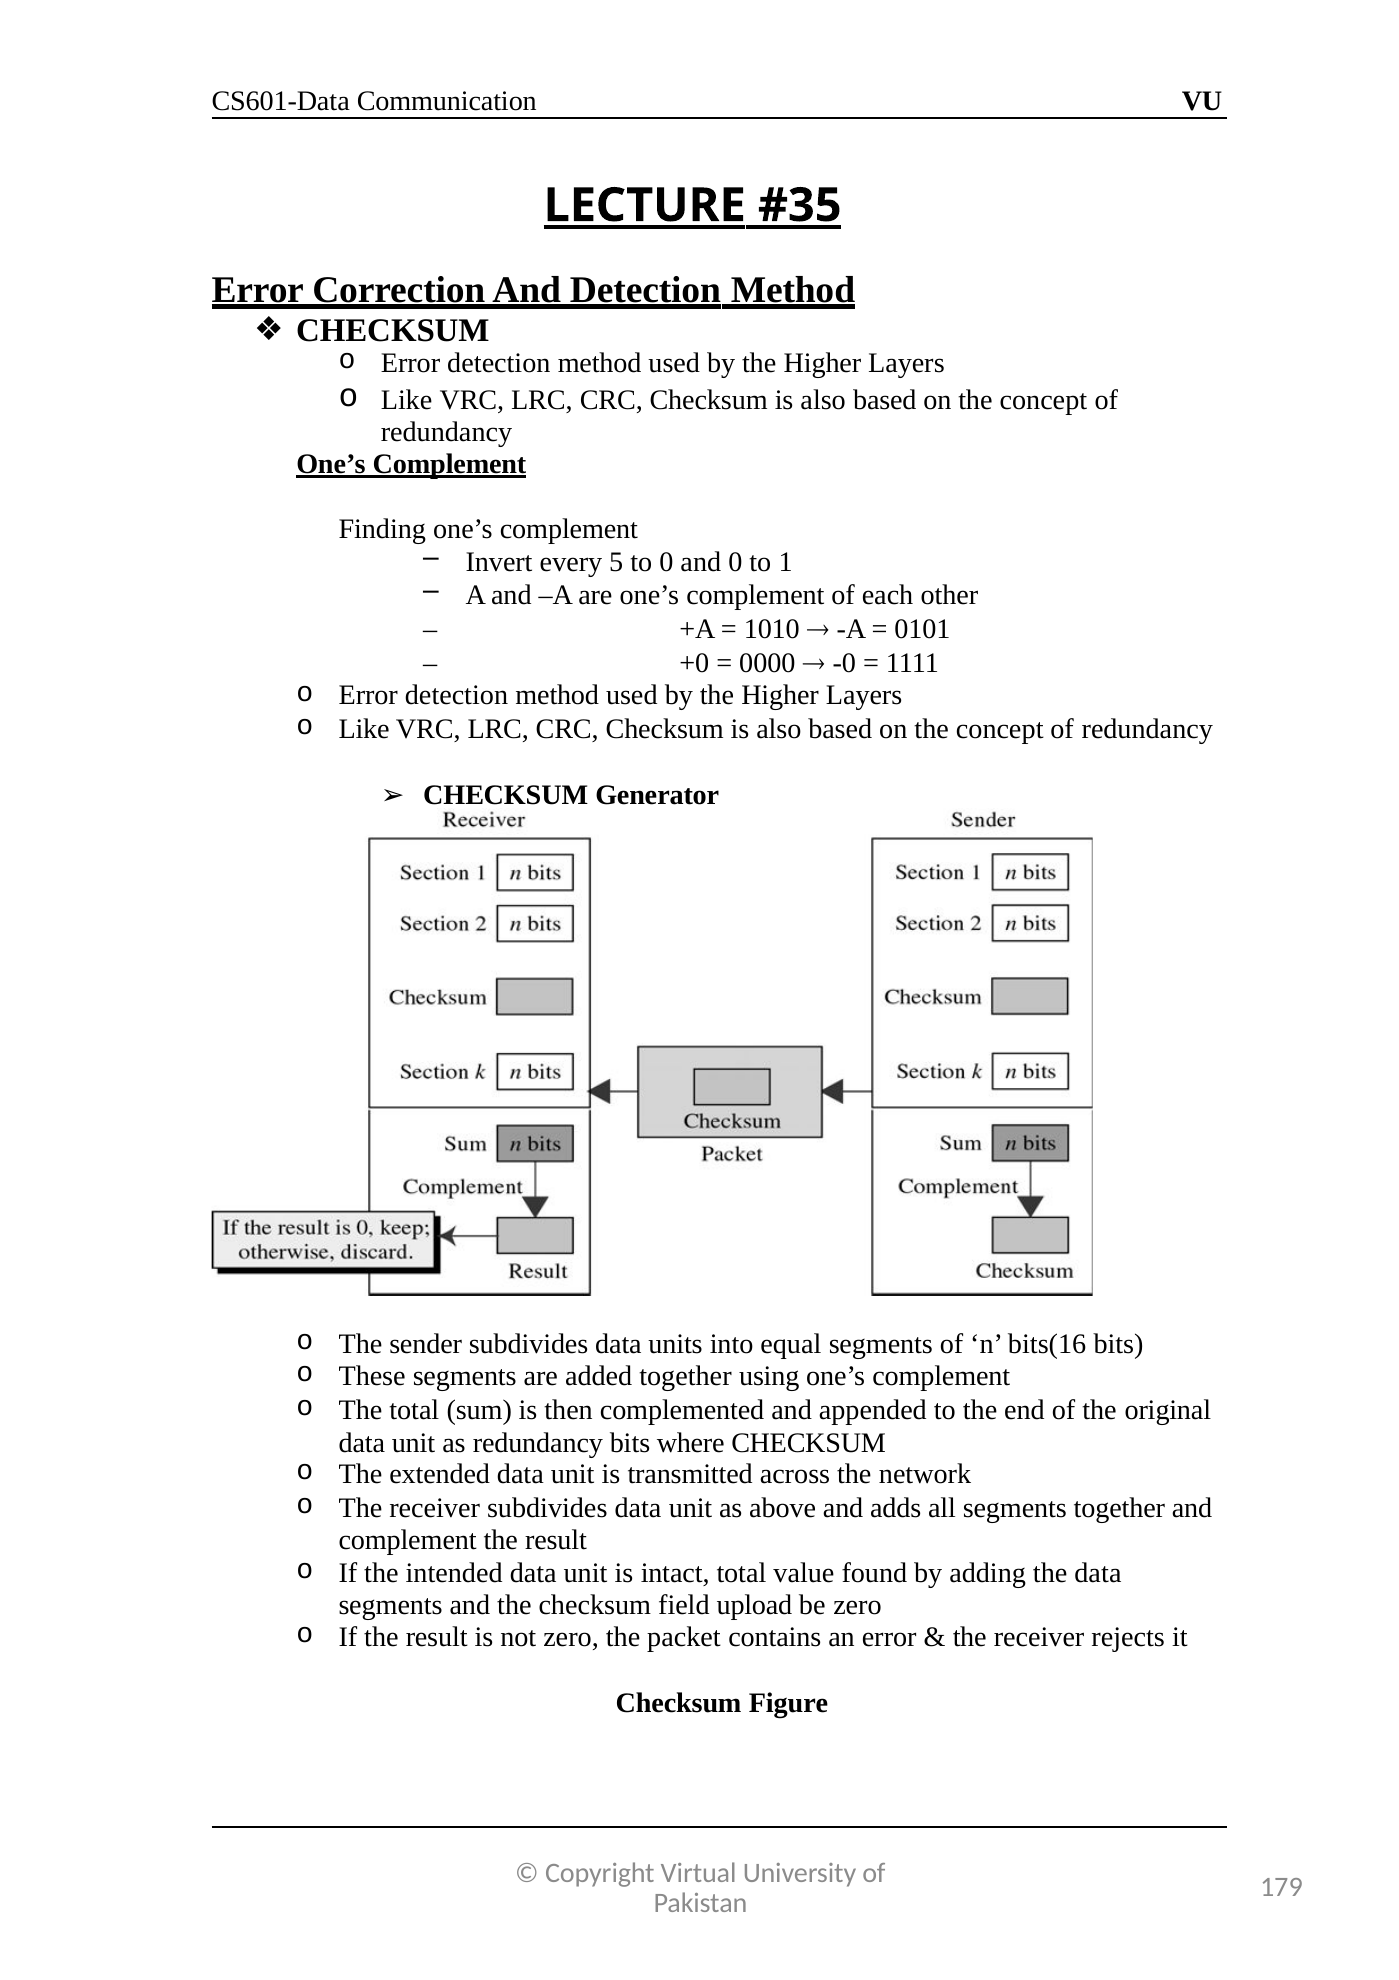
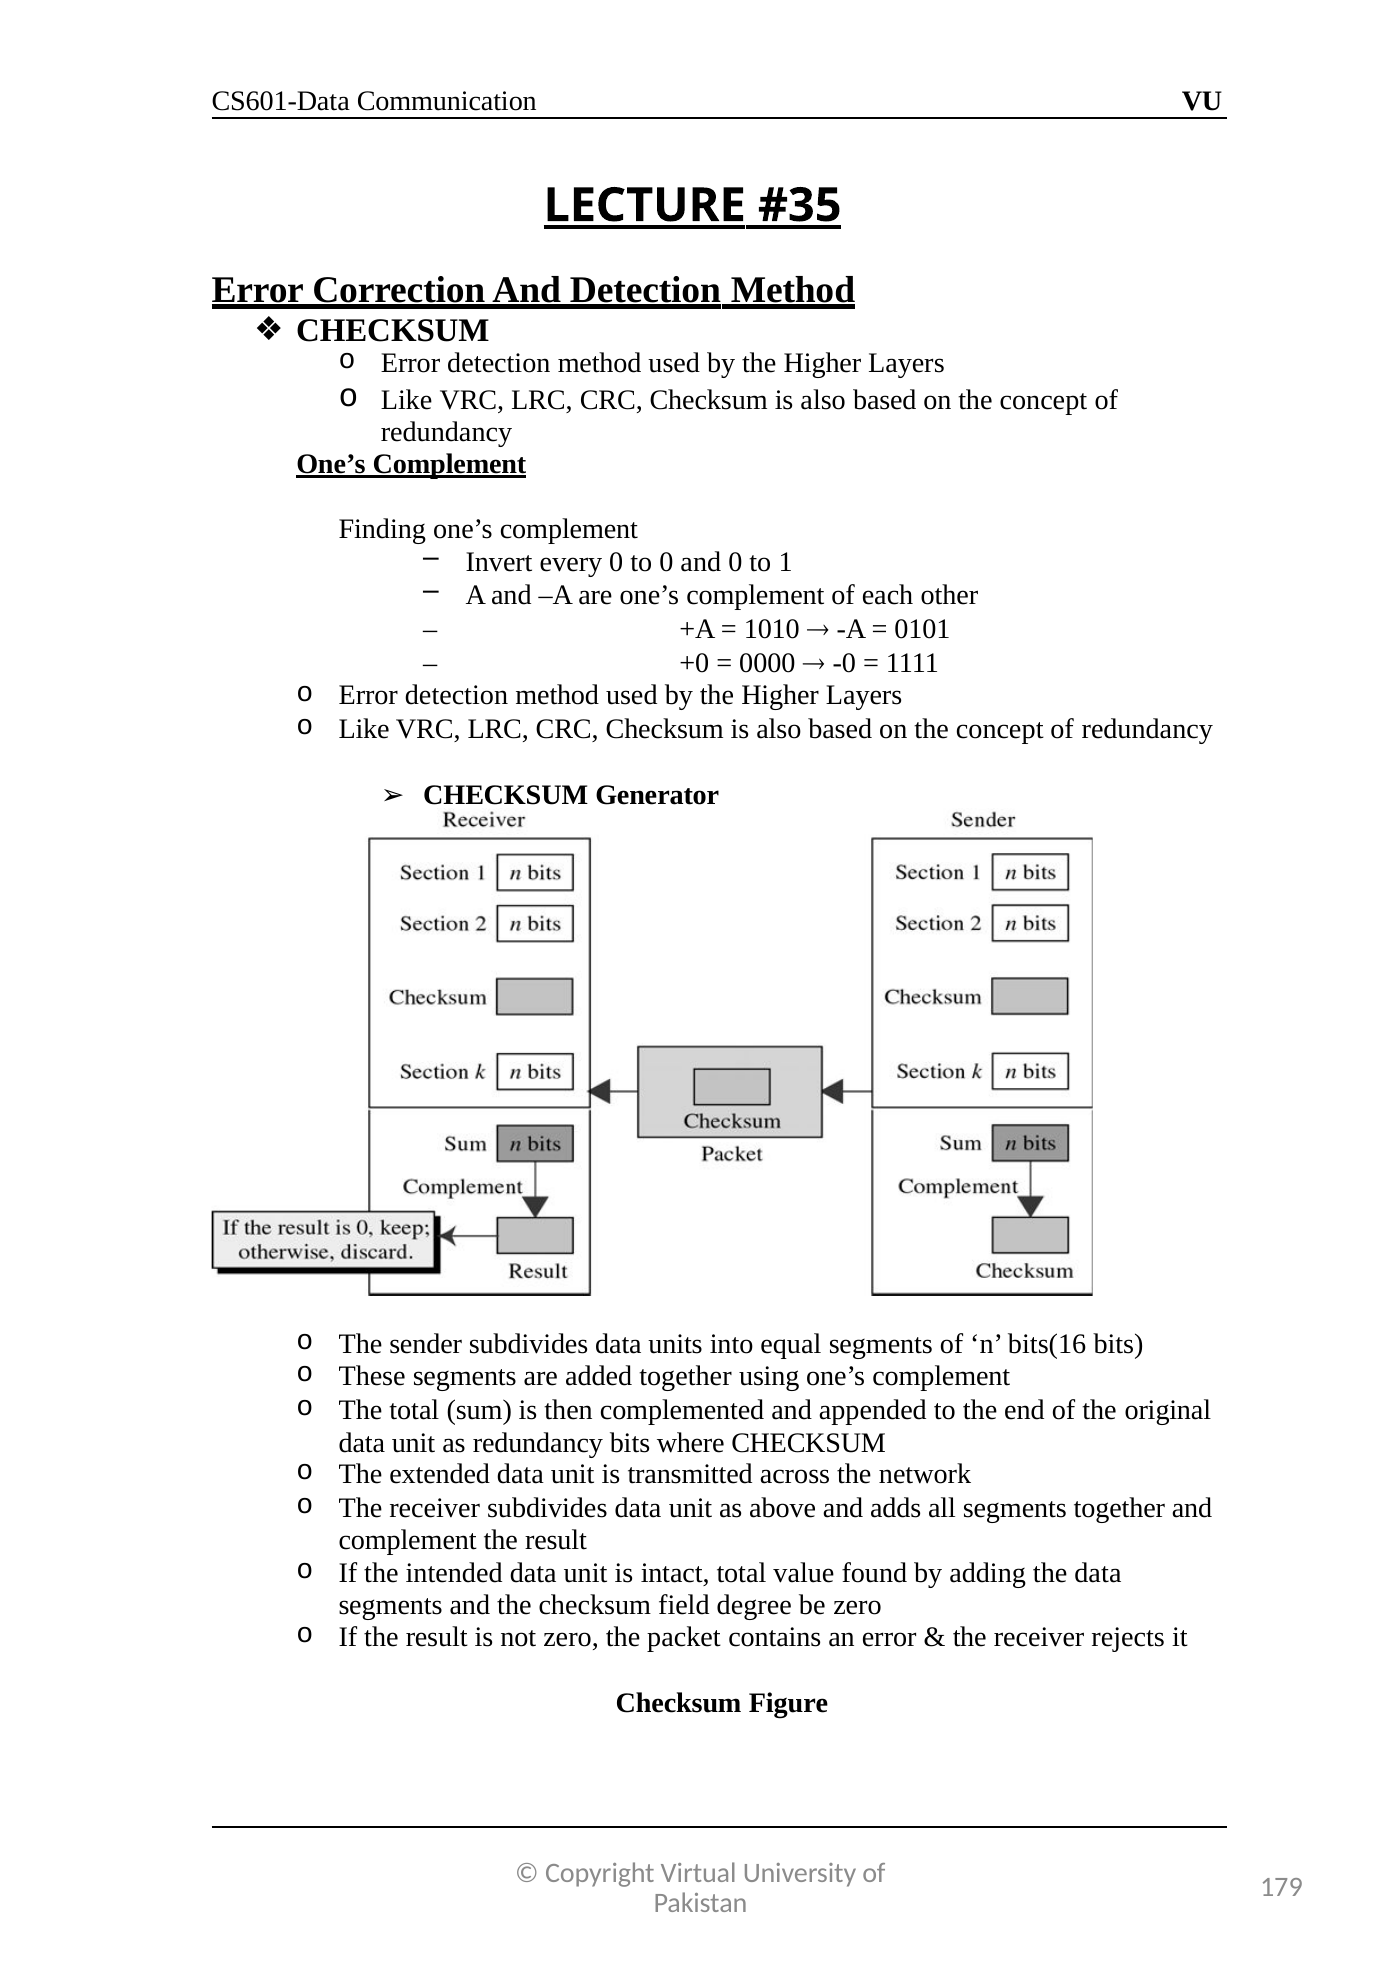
every 5: 5 -> 0
upload: upload -> degree
